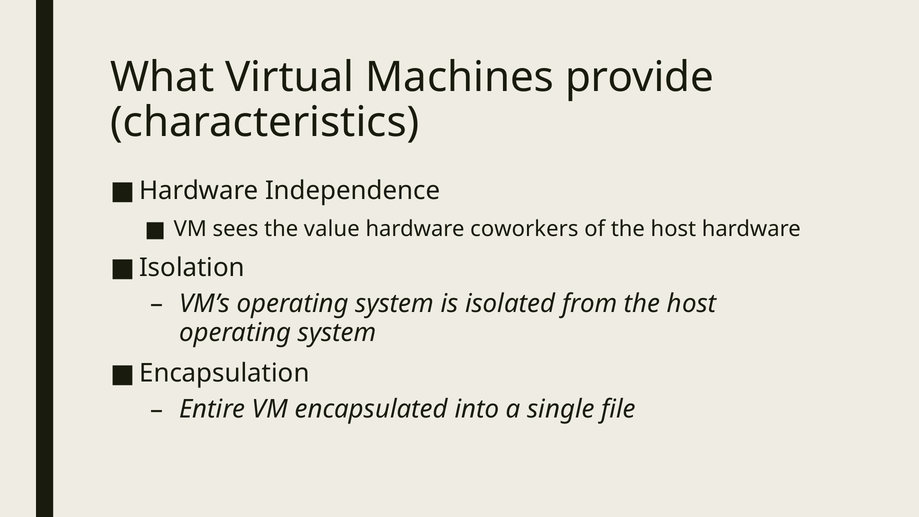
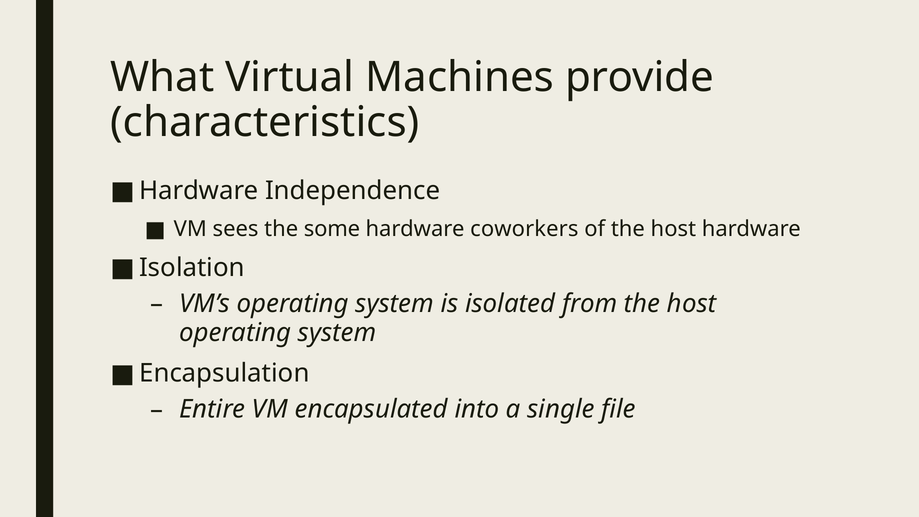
value: value -> some
